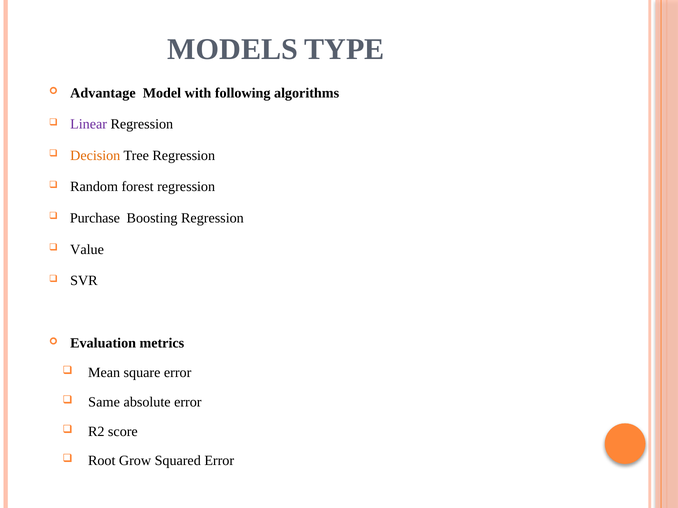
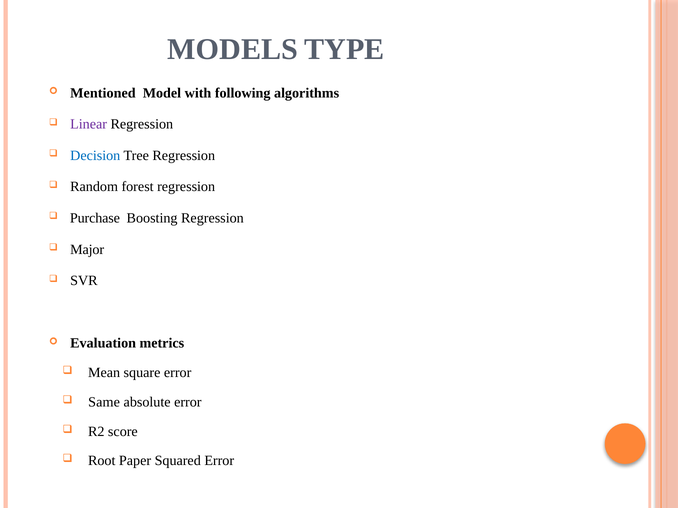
Advantage: Advantage -> Mentioned
Decision colour: orange -> blue
Value: Value -> Major
Grow: Grow -> Paper
